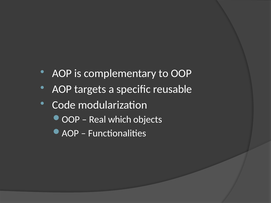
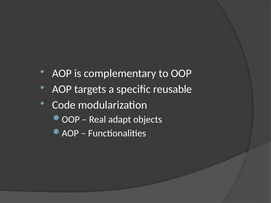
which: which -> adapt
